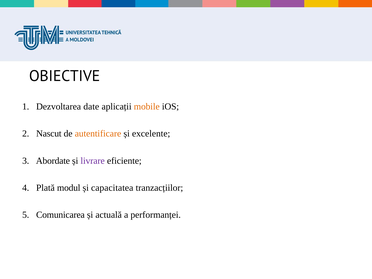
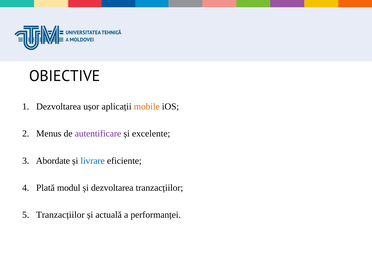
date: date -> ușor
Nascut: Nascut -> Menus
autentificare colour: orange -> purple
livrare colour: purple -> blue
și capacitatea: capacitatea -> dezvoltarea
Comunicarea at (60, 215): Comunicarea -> Tranzacțiilor
